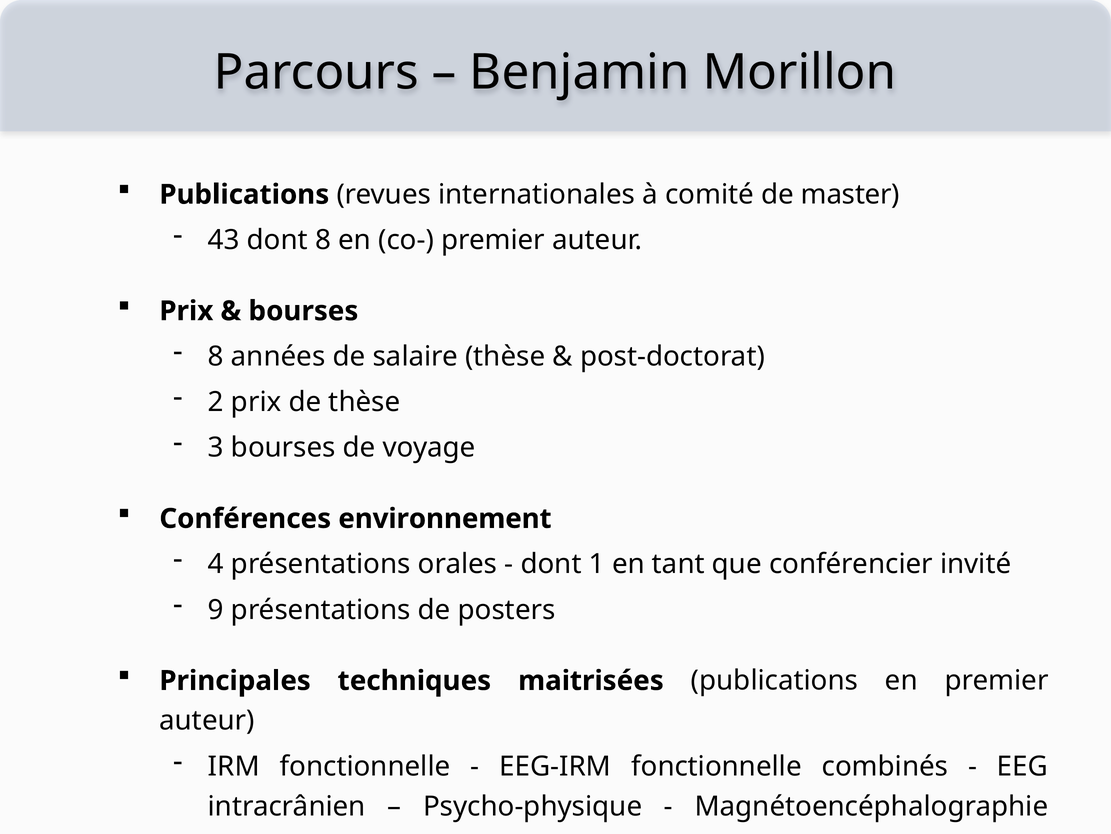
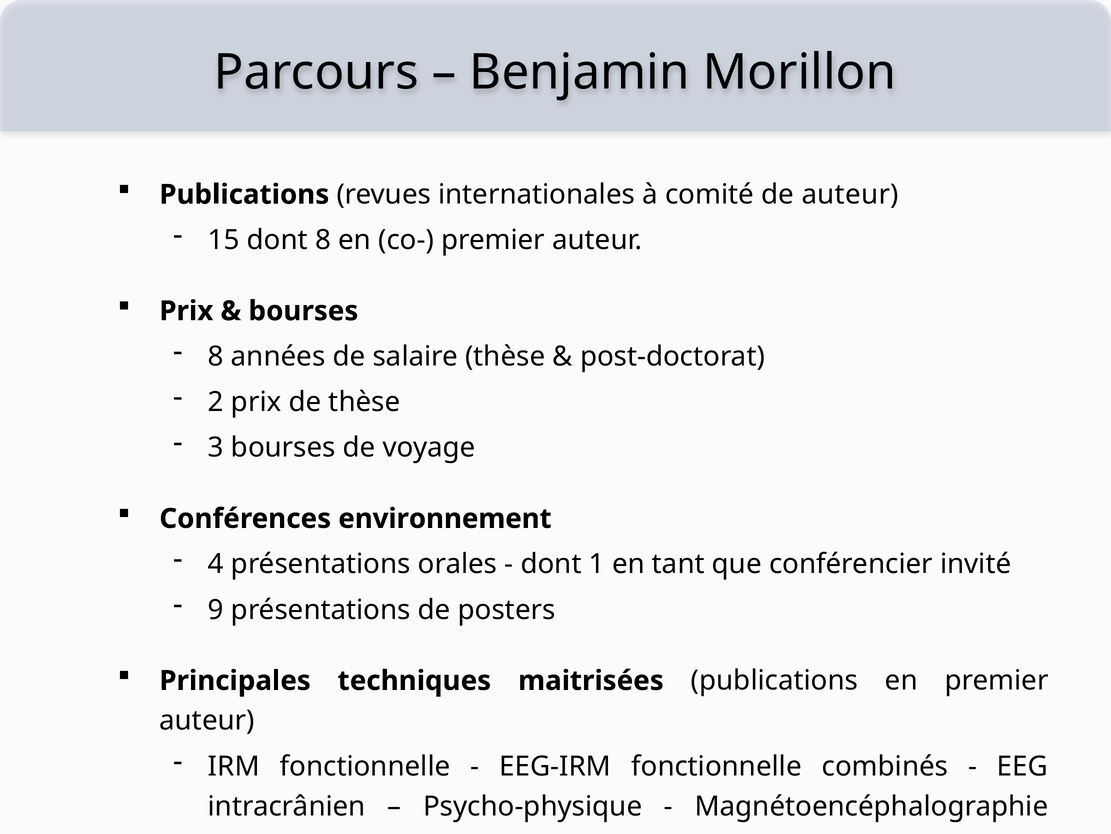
de master: master -> auteur
43: 43 -> 15
